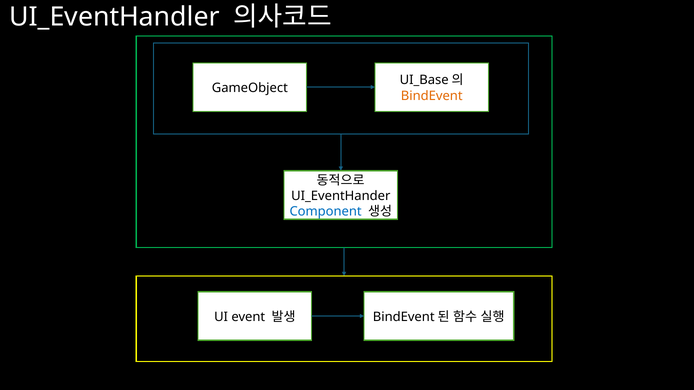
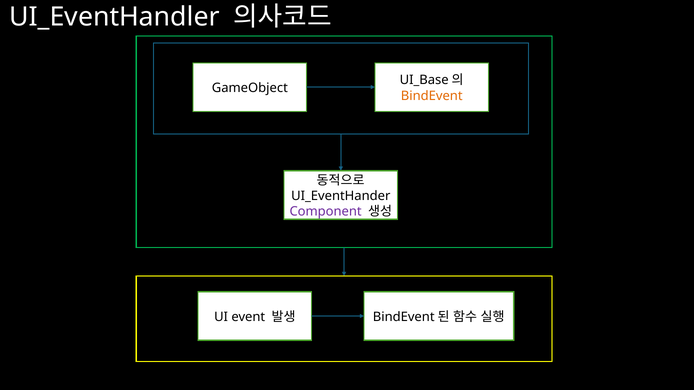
Component colour: blue -> purple
